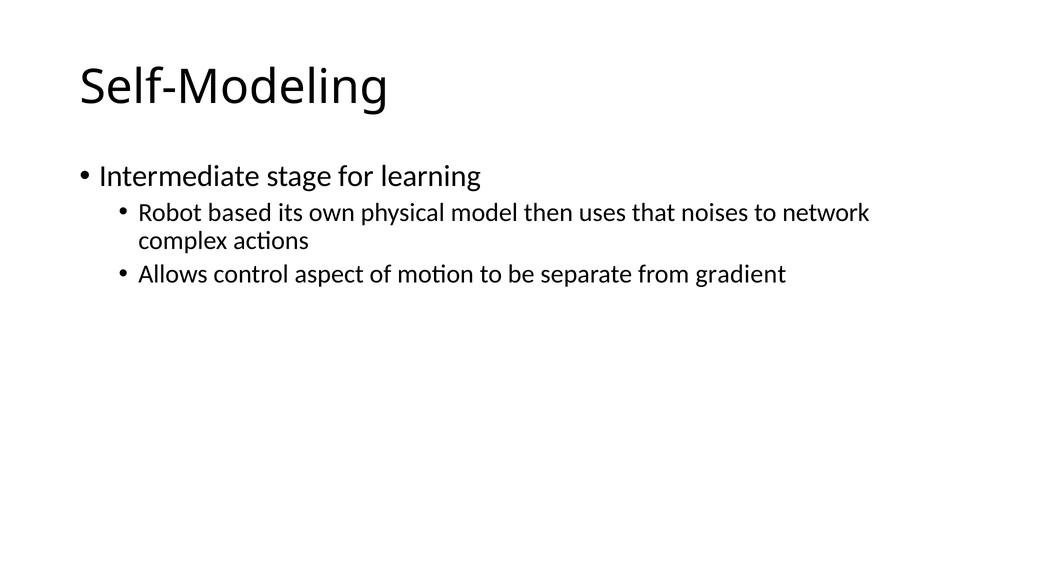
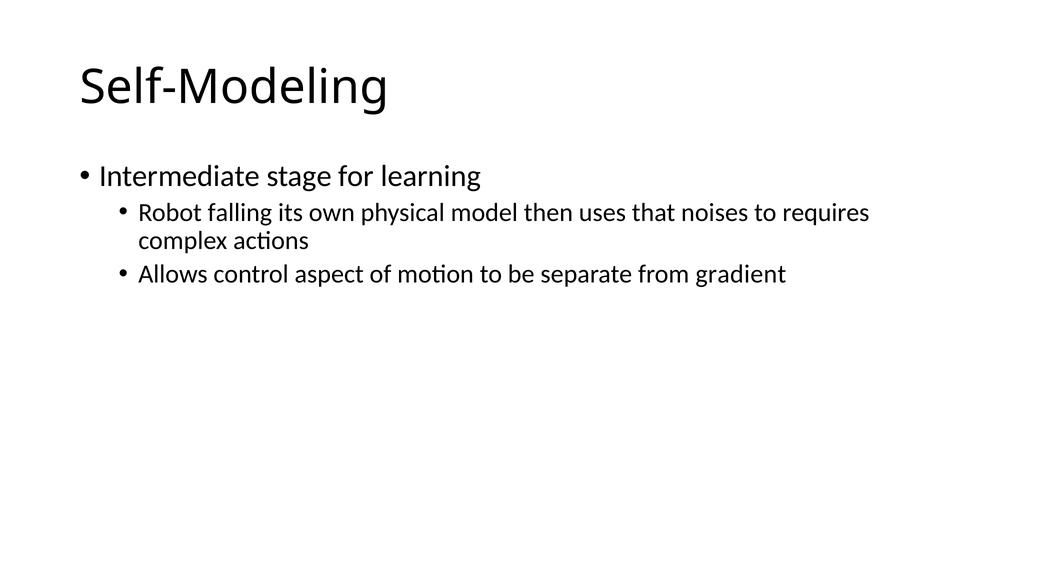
based: based -> falling
network: network -> requires
